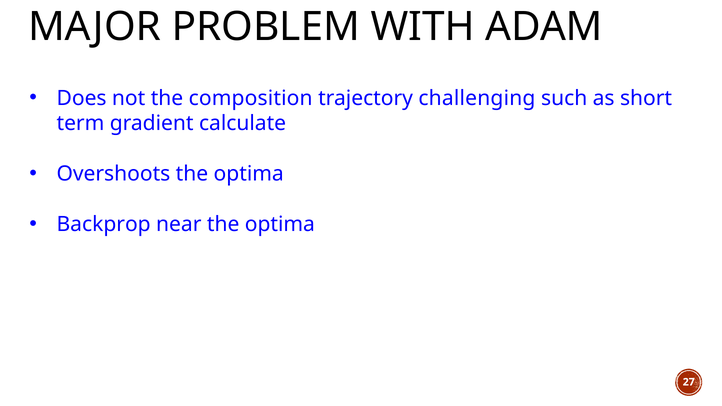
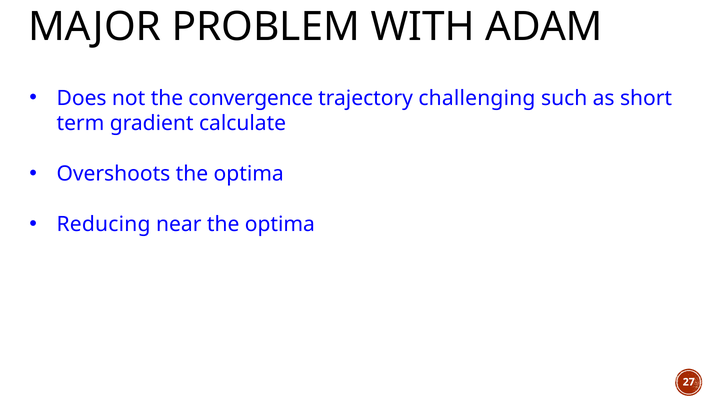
composition: composition -> convergence
Backprop: Backprop -> Reducing
